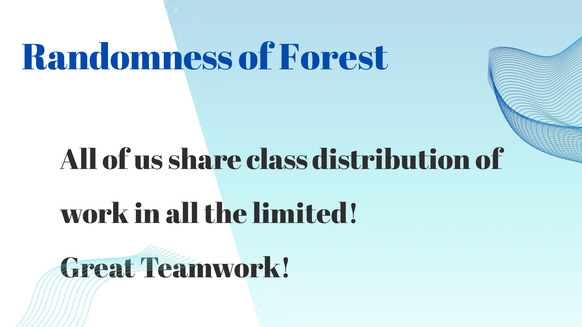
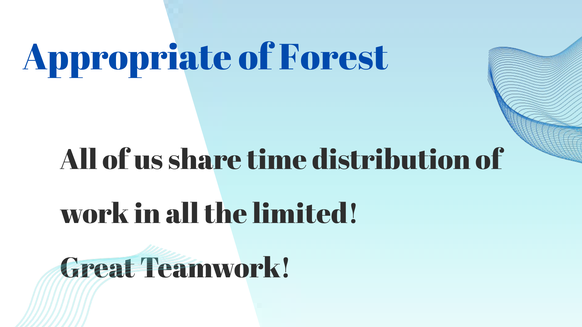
Randomness: Randomness -> Appropriate
class: class -> time
